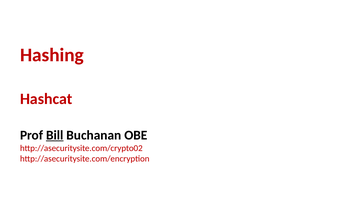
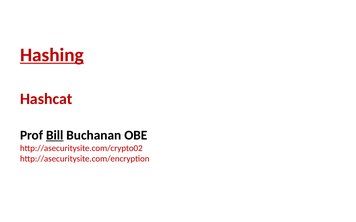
Hashing underline: none -> present
